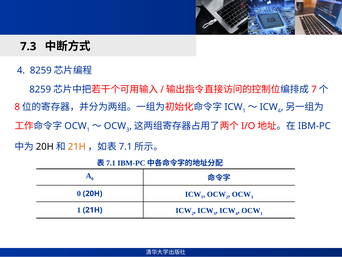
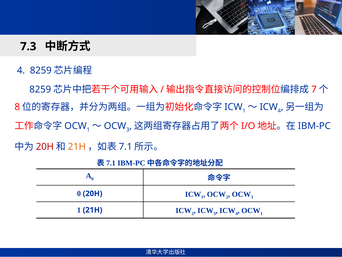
20H at (45, 146) colour: black -> red
